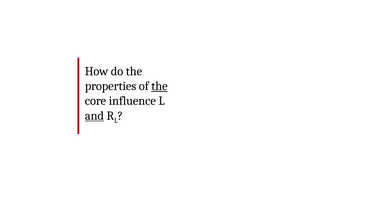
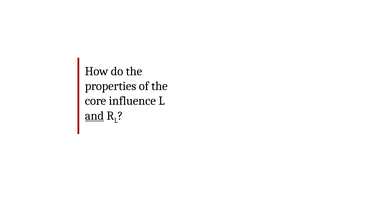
the at (159, 86) underline: present -> none
